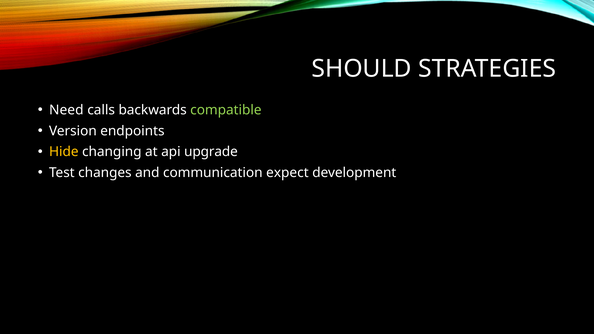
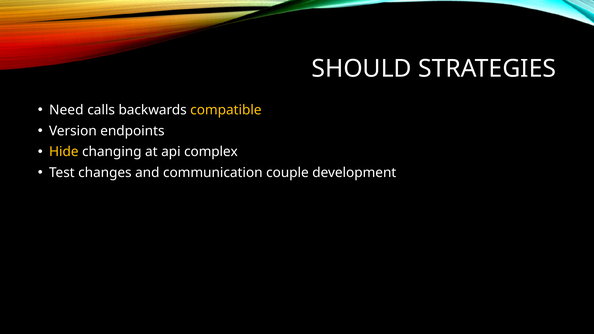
compatible colour: light green -> yellow
upgrade: upgrade -> complex
expect: expect -> couple
